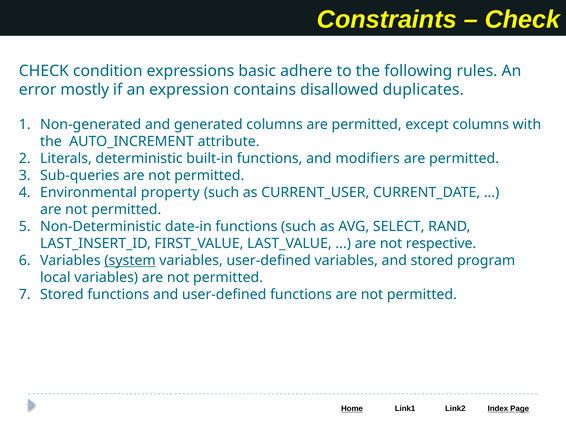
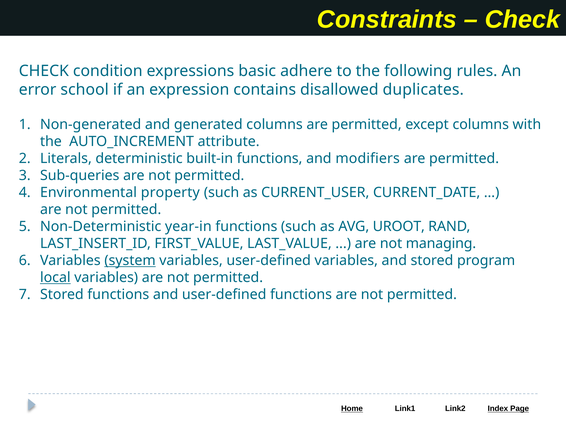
mostly: mostly -> school
date-in: date-in -> year-in
SELECT: SELECT -> UROOT
respective: respective -> managing
local underline: none -> present
